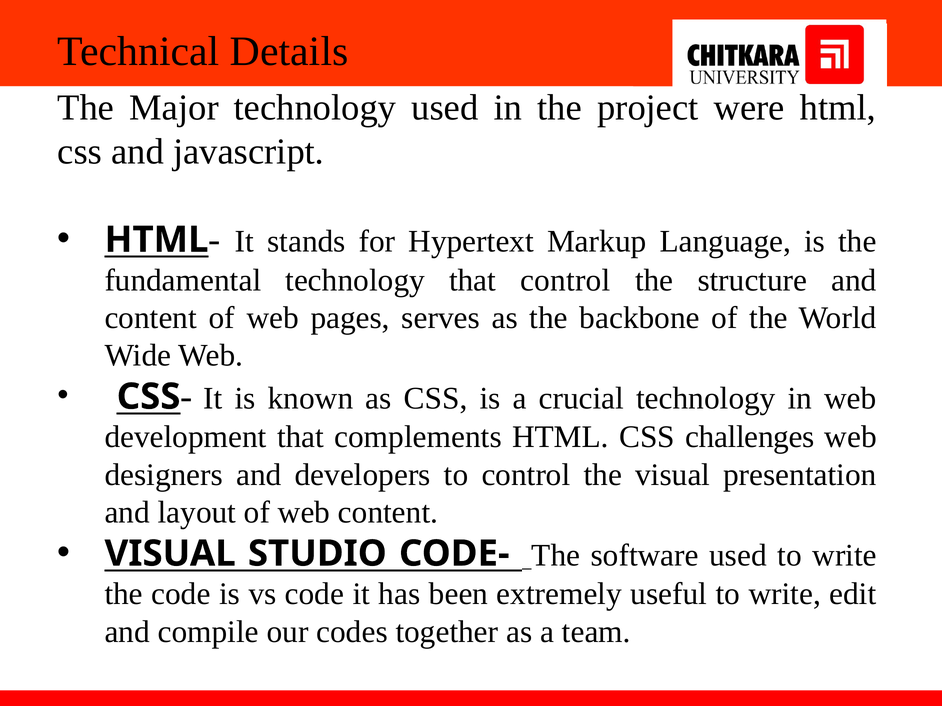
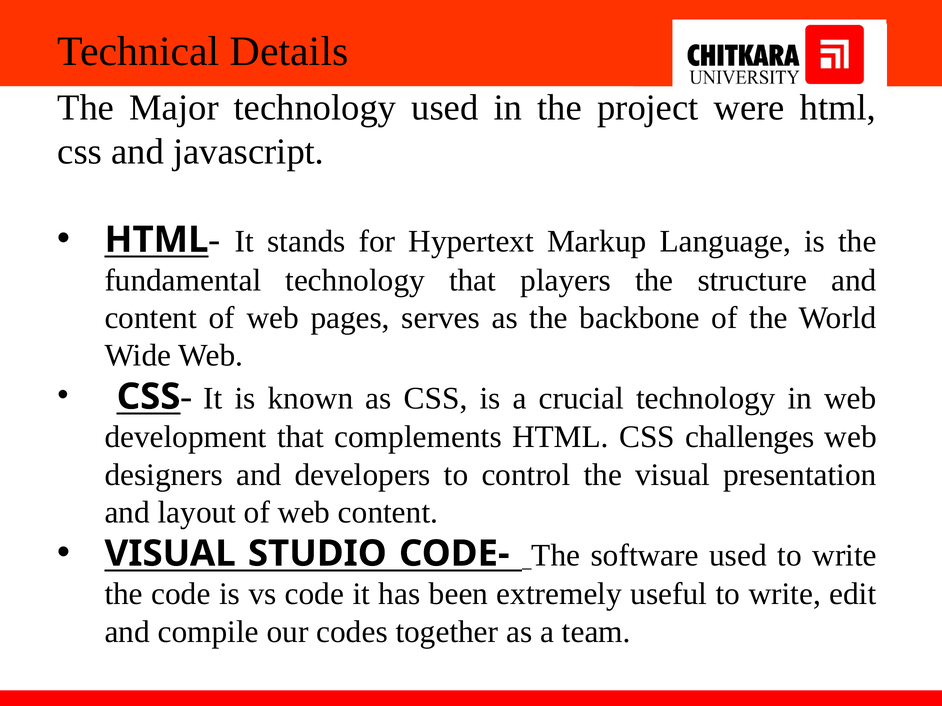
that control: control -> players
